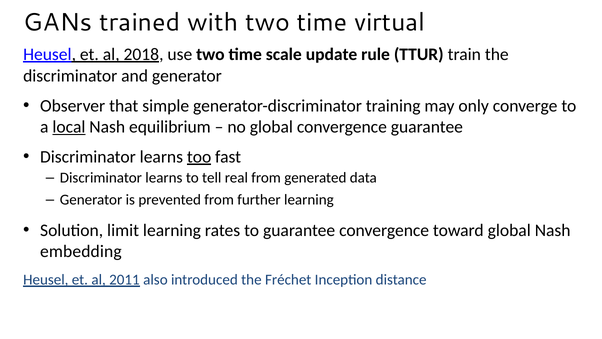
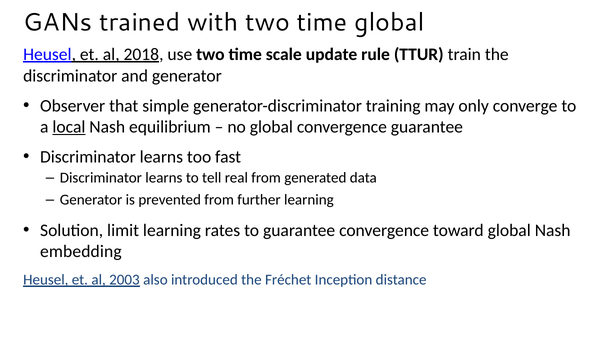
time virtual: virtual -> global
too underline: present -> none
2011: 2011 -> 2003
